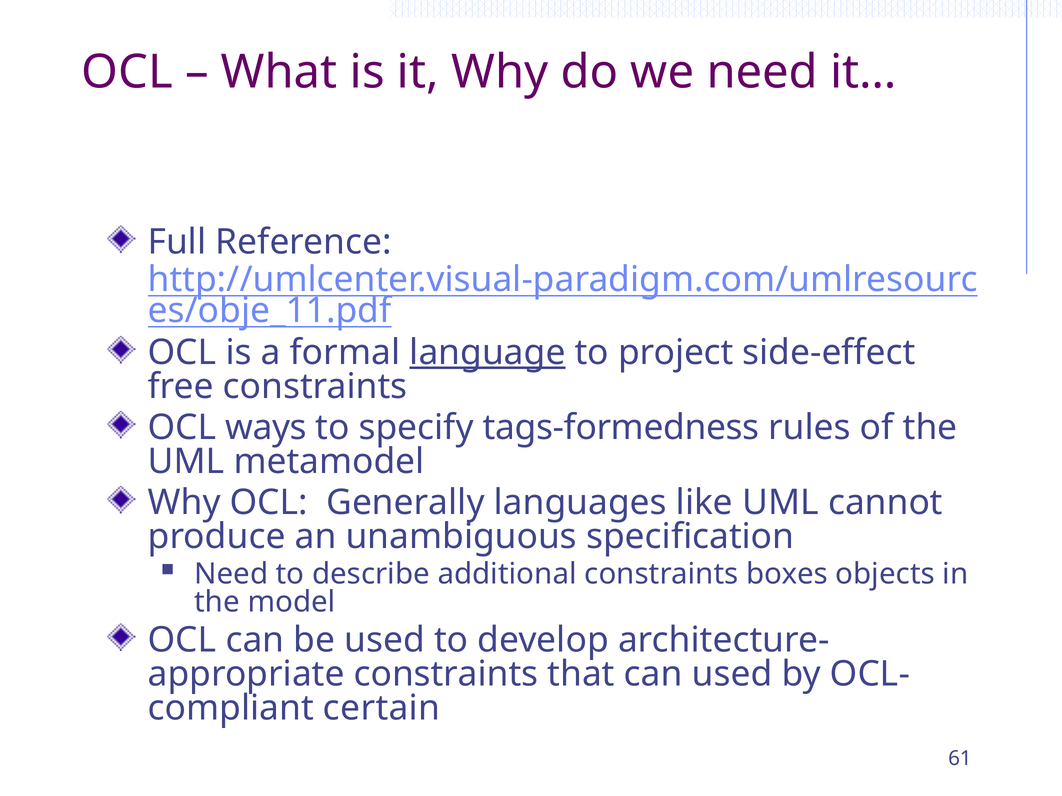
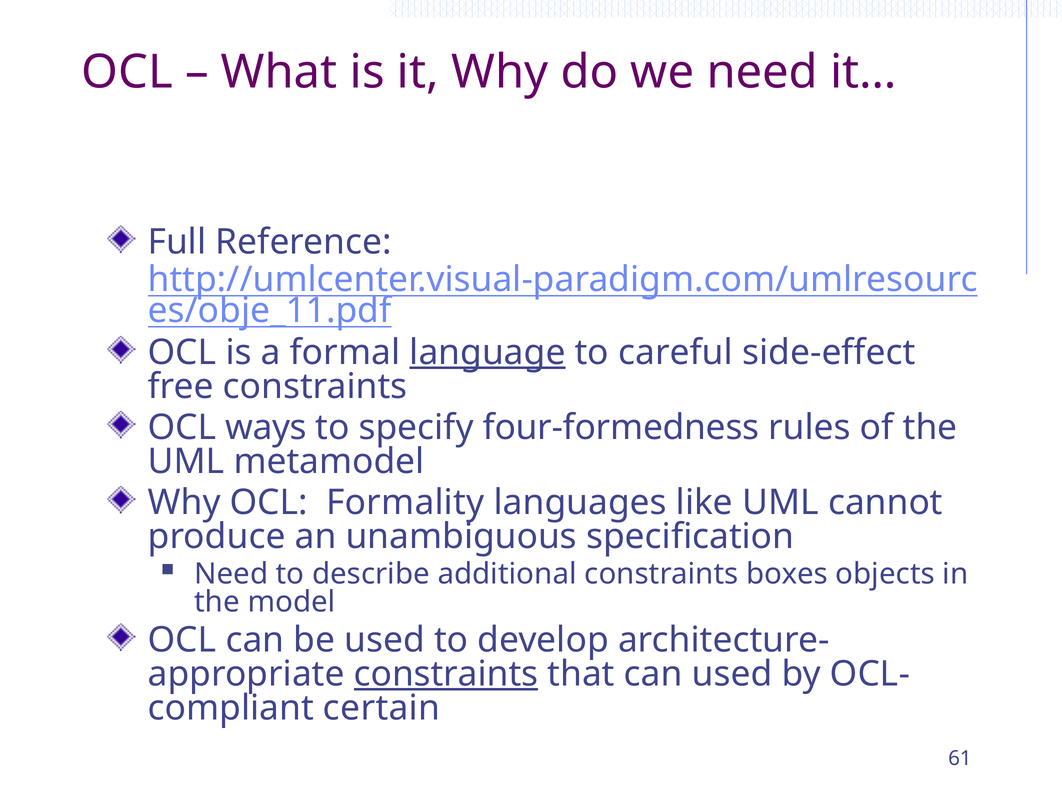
project: project -> careful
tags-formedness: tags-formedness -> four-formedness
Generally: Generally -> Formality
constraints at (446, 674) underline: none -> present
